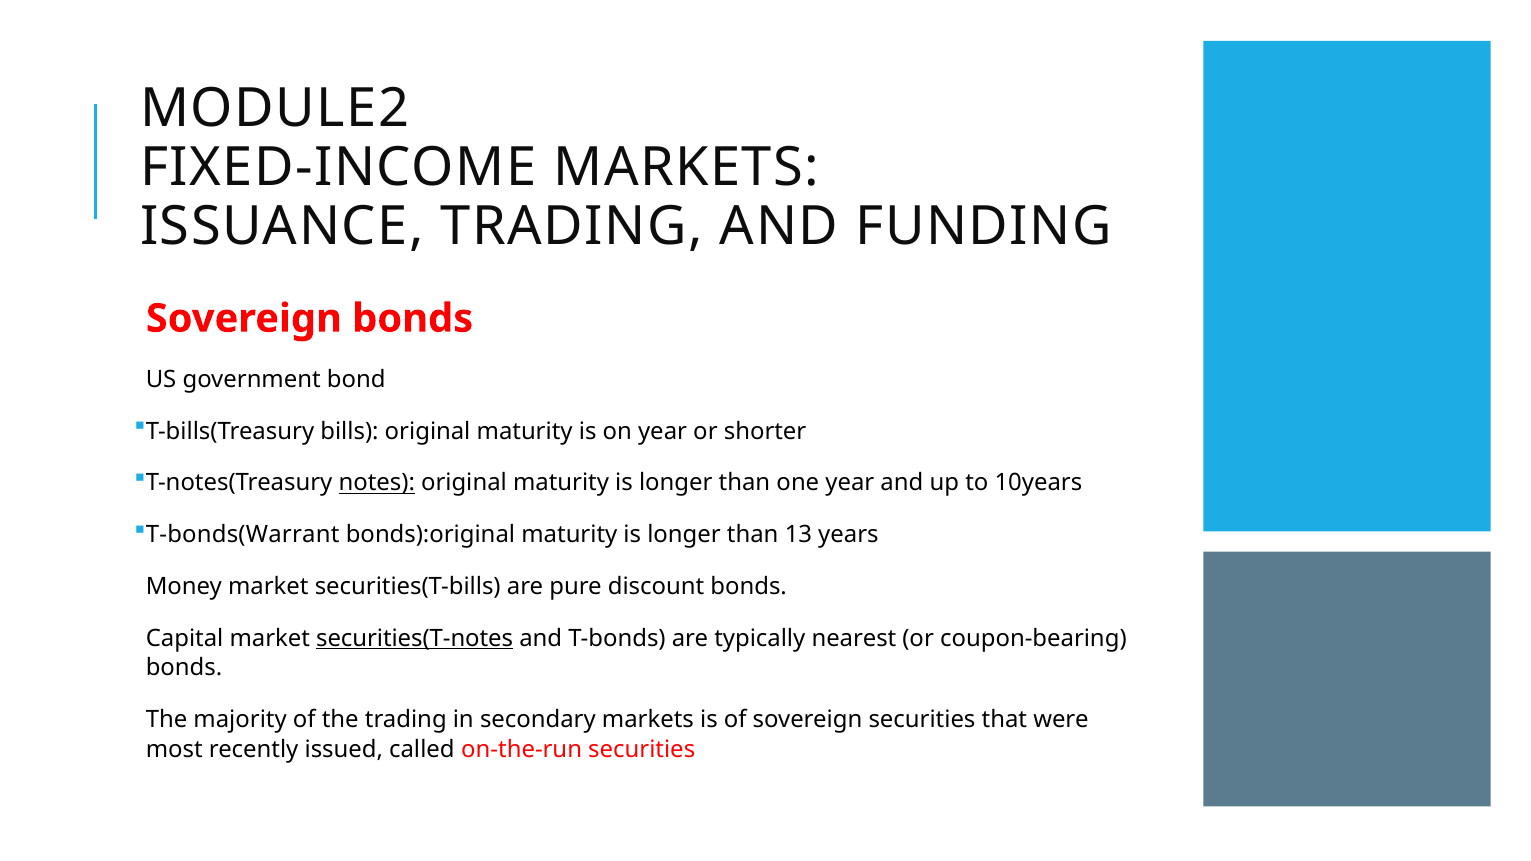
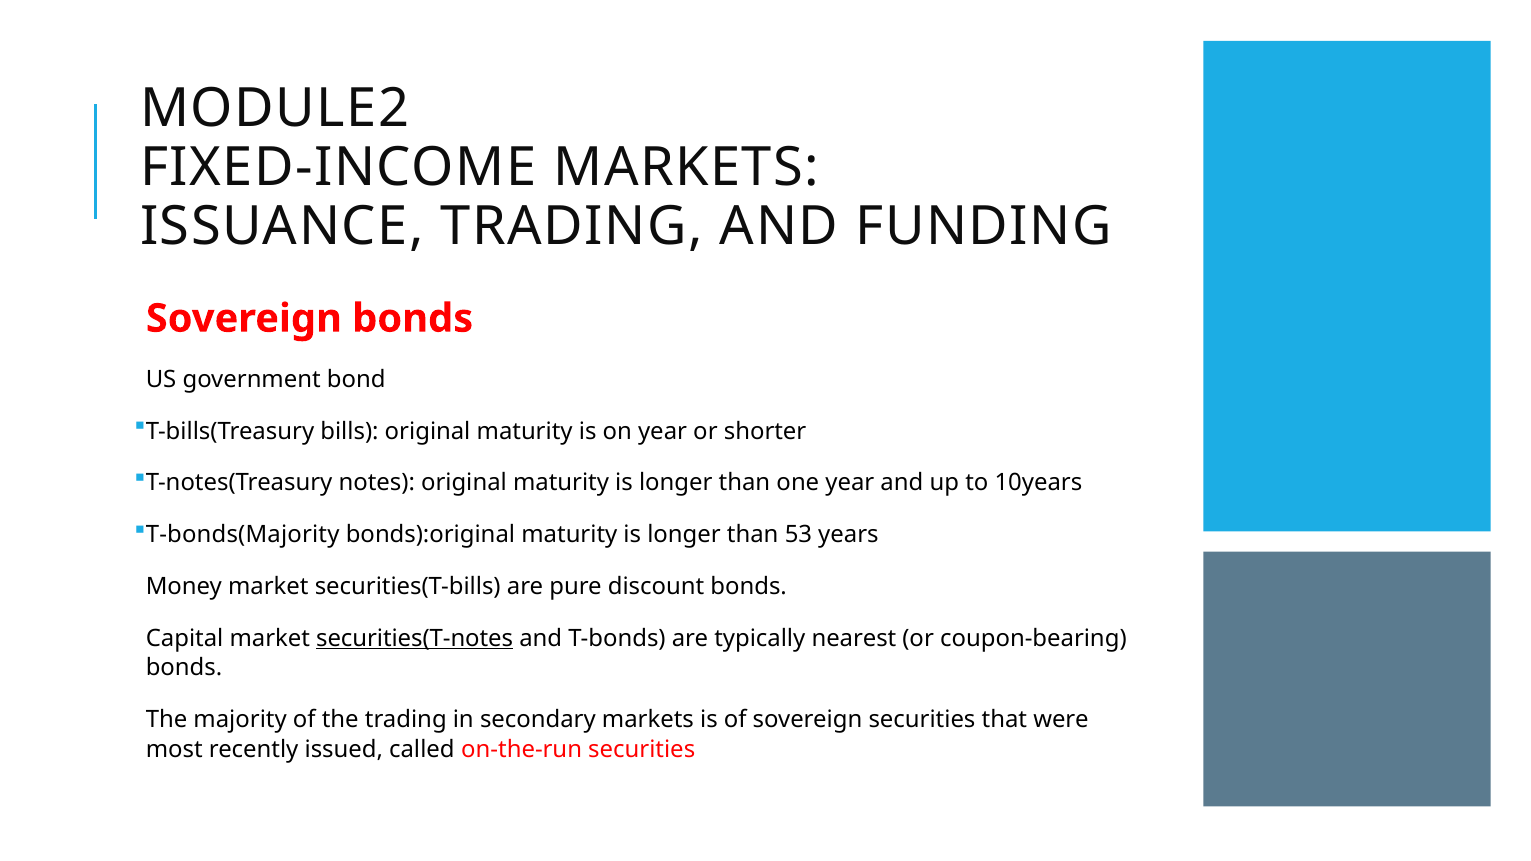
notes underline: present -> none
T-bonds(Warrant: T-bonds(Warrant -> T-bonds(Majority
13: 13 -> 53
